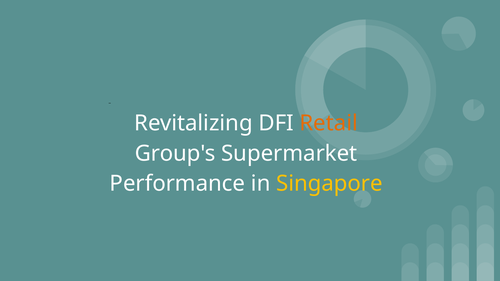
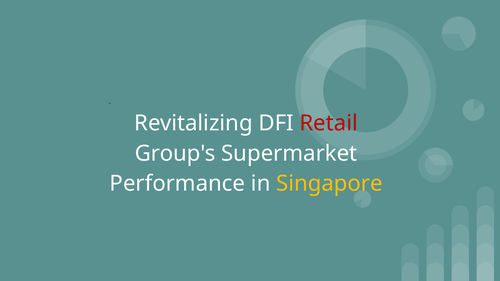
Retail colour: orange -> red
